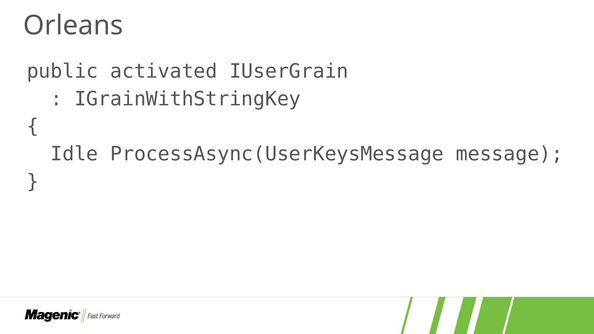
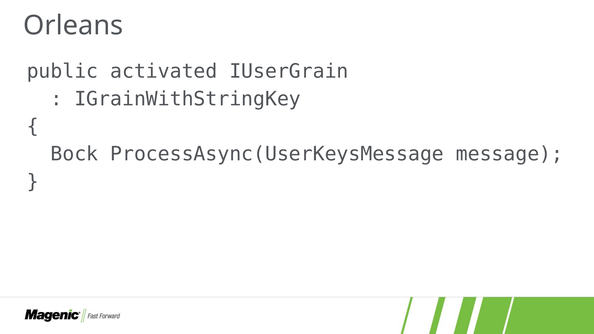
Idle: Idle -> Bock
